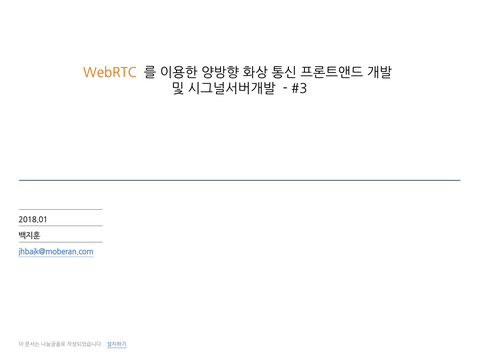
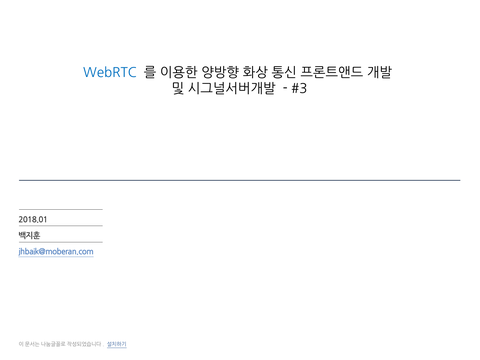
WebRTC colour: orange -> blue
